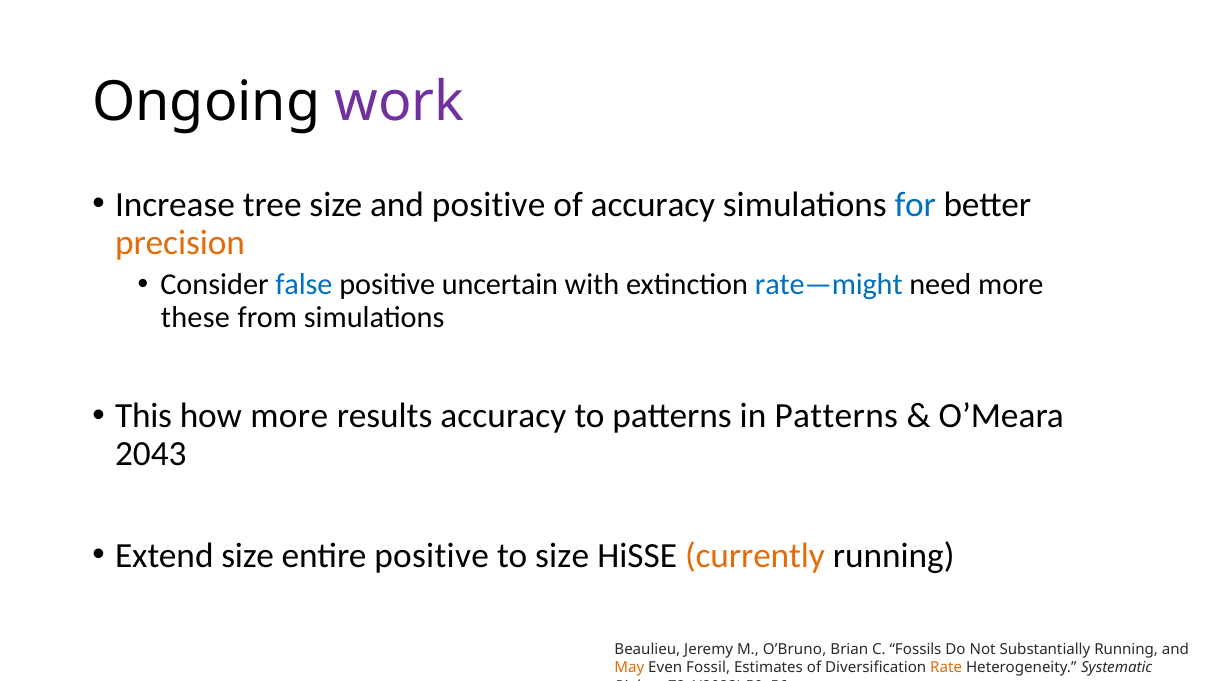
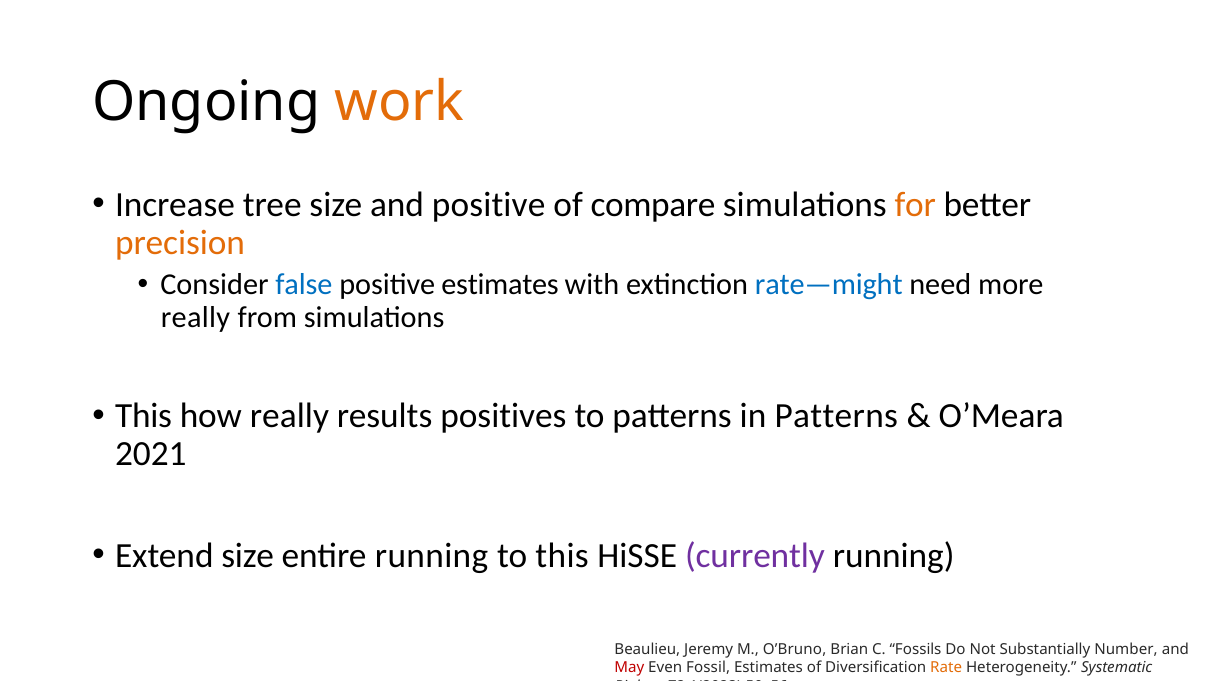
work colour: purple -> orange
of accuracy: accuracy -> compare
for colour: blue -> orange
positive uncertain: uncertain -> estimates
these at (195, 317): these -> really
how more: more -> really
results accuracy: accuracy -> positives
2043: 2043 -> 2021
entire positive: positive -> running
to size: size -> this
currently colour: orange -> purple
Substantially Running: Running -> Number
May colour: orange -> red
